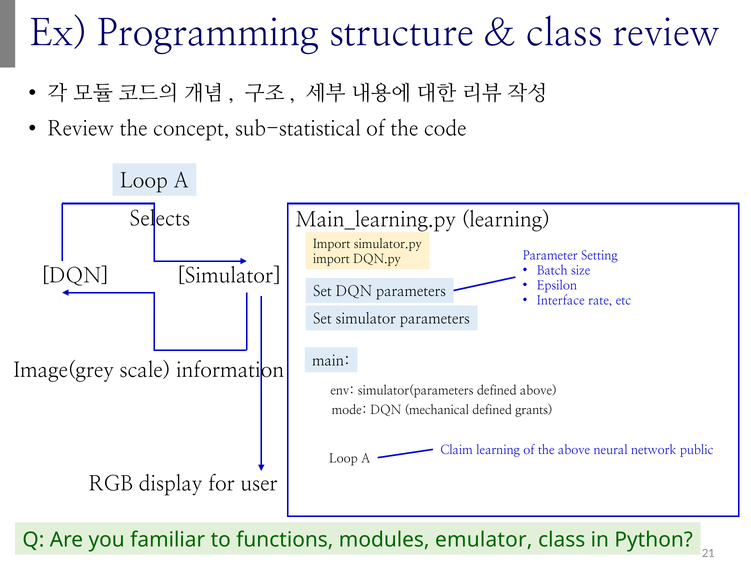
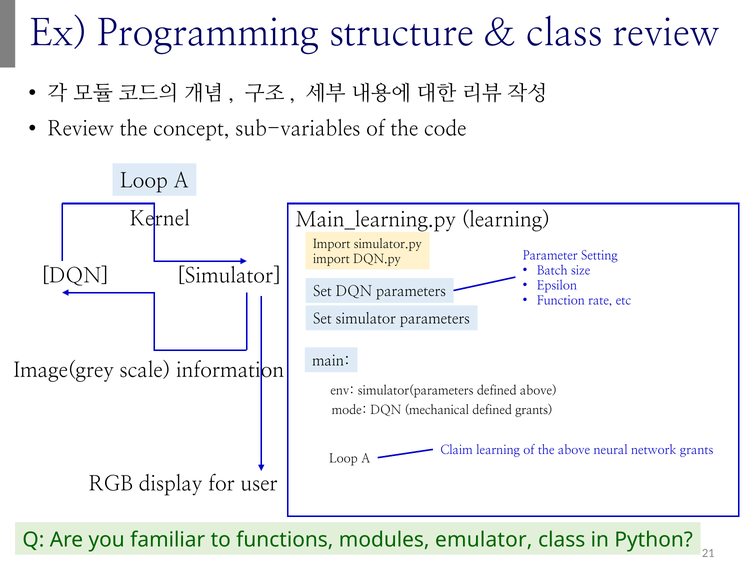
sub-statistical: sub-statistical -> sub-variables
Selects: Selects -> Kernel
Interface: Interface -> Function
network public: public -> grants
